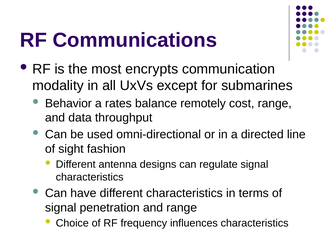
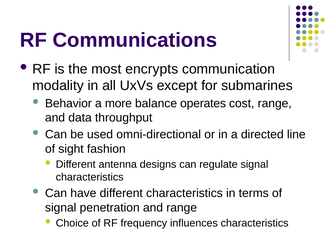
rates: rates -> more
remotely: remotely -> operates
